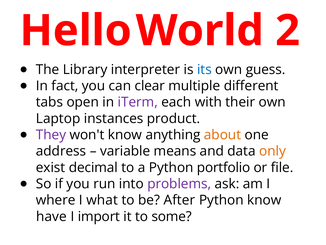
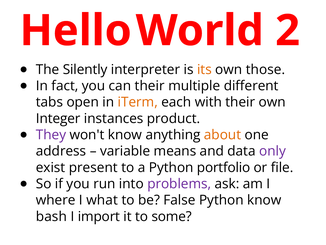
Library: Library -> Silently
its colour: blue -> orange
guess: guess -> those
can clear: clear -> their
iTerm colour: purple -> orange
Laptop: Laptop -> Integer
only colour: orange -> purple
decimal: decimal -> present
After: After -> False
have: have -> bash
